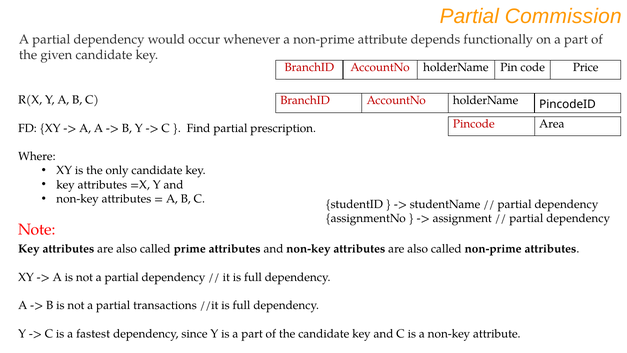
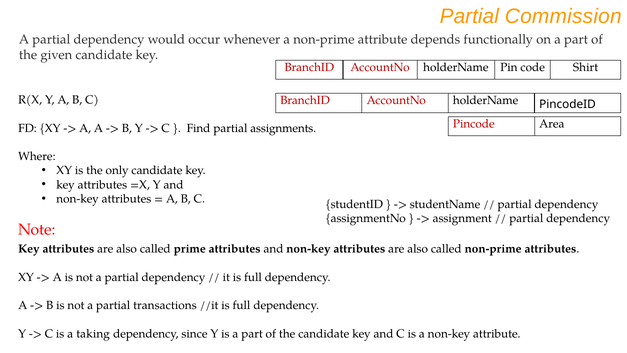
Price: Price -> Shirt
prescription: prescription -> assignments
fastest: fastest -> taking
